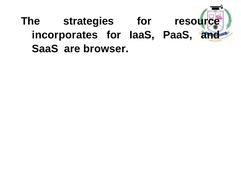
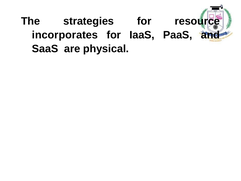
browser: browser -> physical
